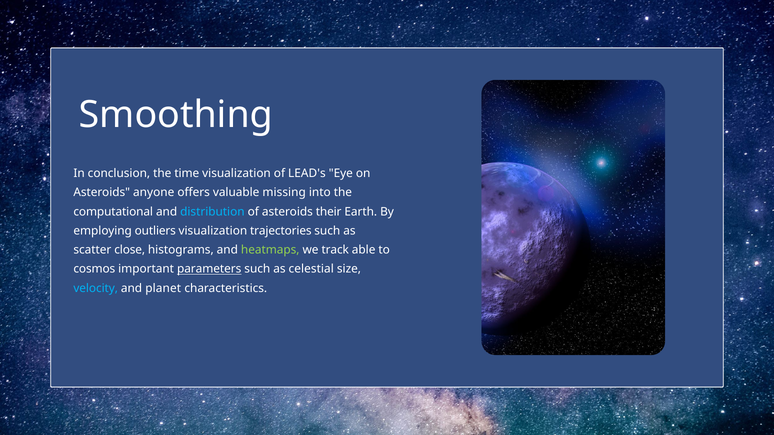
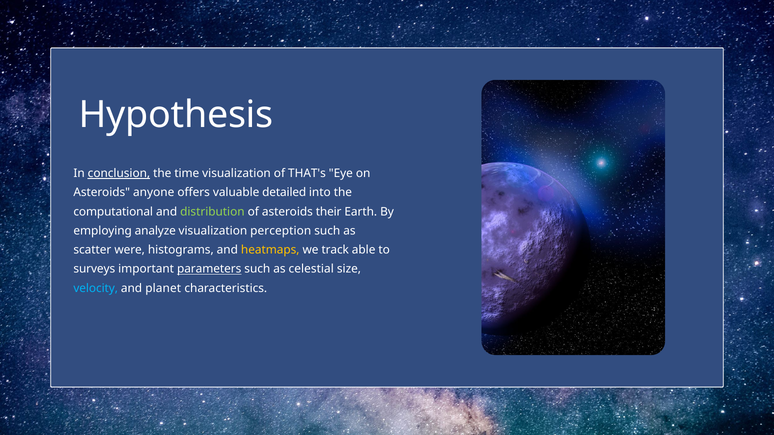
Smoothing: Smoothing -> Hypothesis
conclusion underline: none -> present
LEAD's: LEAD's -> THAT's
missing: missing -> detailed
distribution colour: light blue -> light green
outliers: outliers -> analyze
trajectories: trajectories -> perception
close: close -> were
heatmaps colour: light green -> yellow
cosmos: cosmos -> surveys
